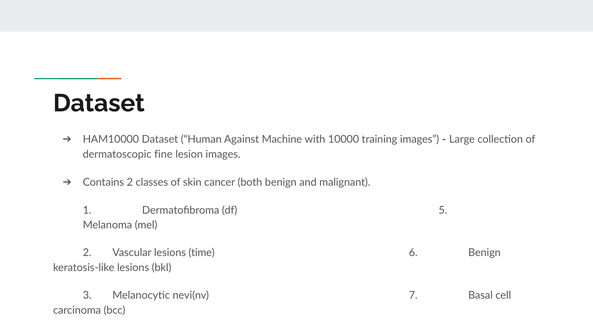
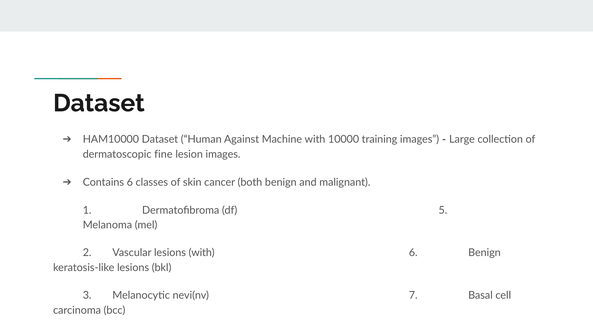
Contains 2: 2 -> 6
lesions time: time -> with
